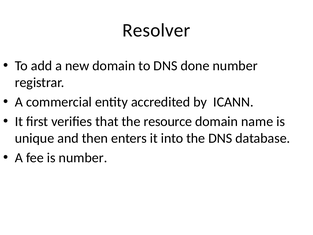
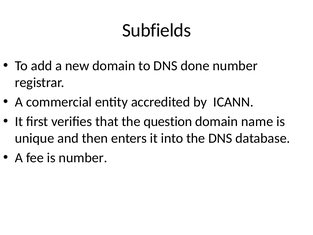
Resolver: Resolver -> Subfields
resource: resource -> question
